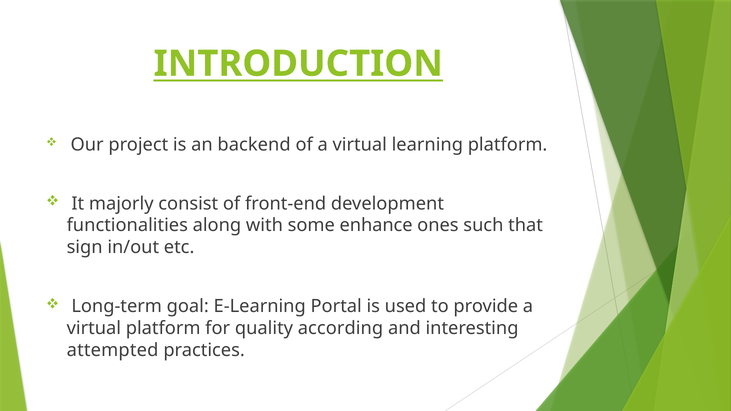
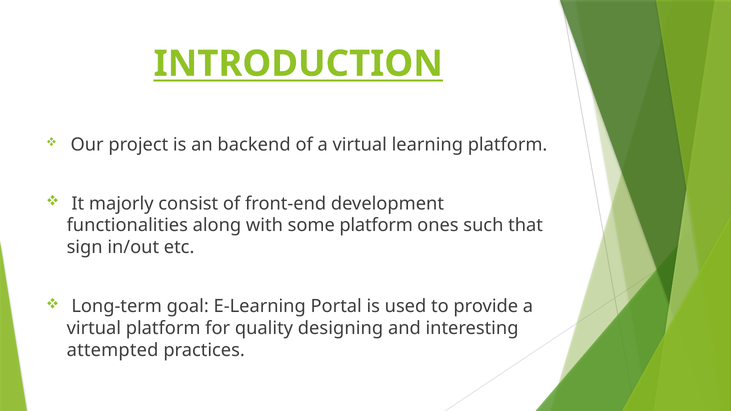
some enhance: enhance -> platform
according: according -> designing
